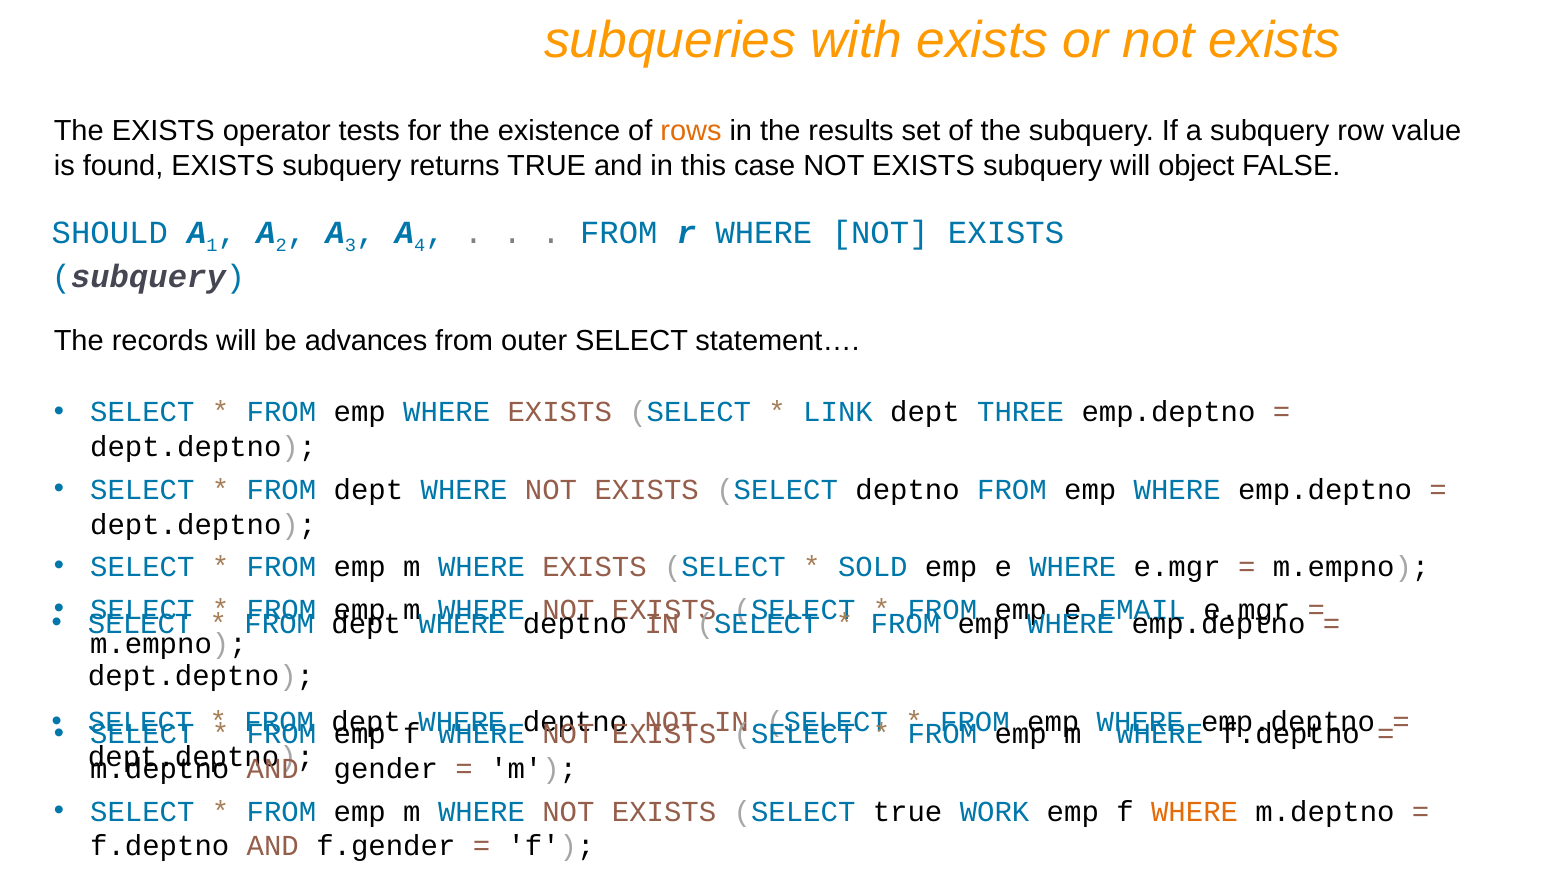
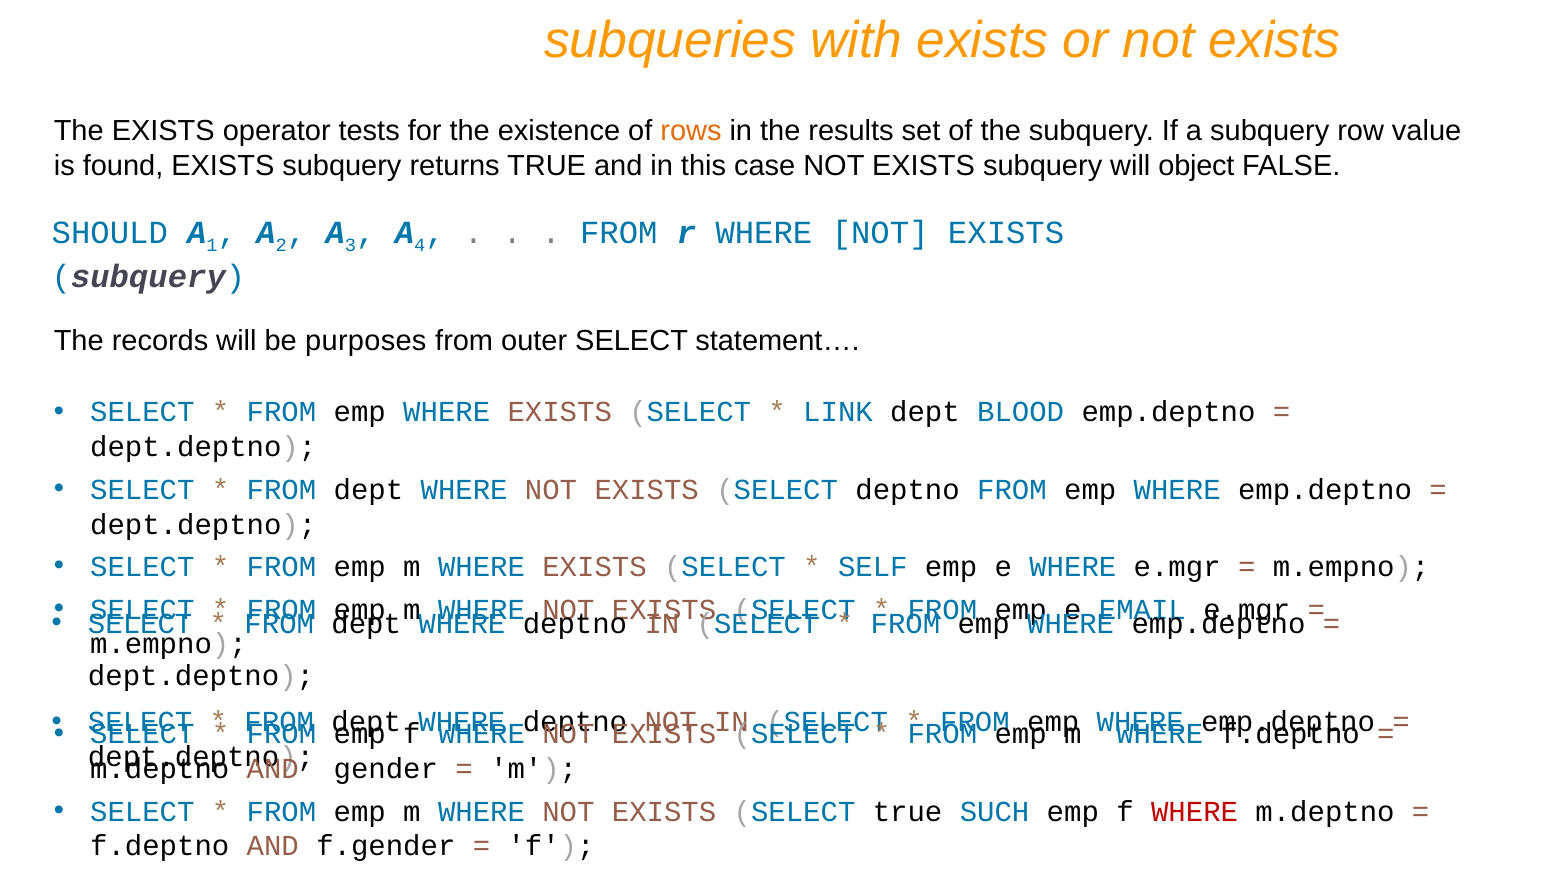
advances: advances -> purposes
THREE: THREE -> BLOOD
SOLD: SOLD -> SELF
WORK: WORK -> SUCH
WHERE at (1195, 811) colour: orange -> red
